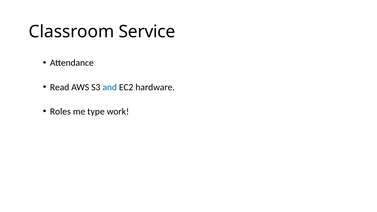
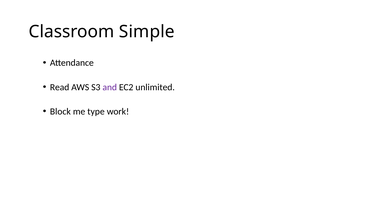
Service: Service -> Simple
and colour: blue -> purple
hardware: hardware -> unlimited
Roles: Roles -> Block
